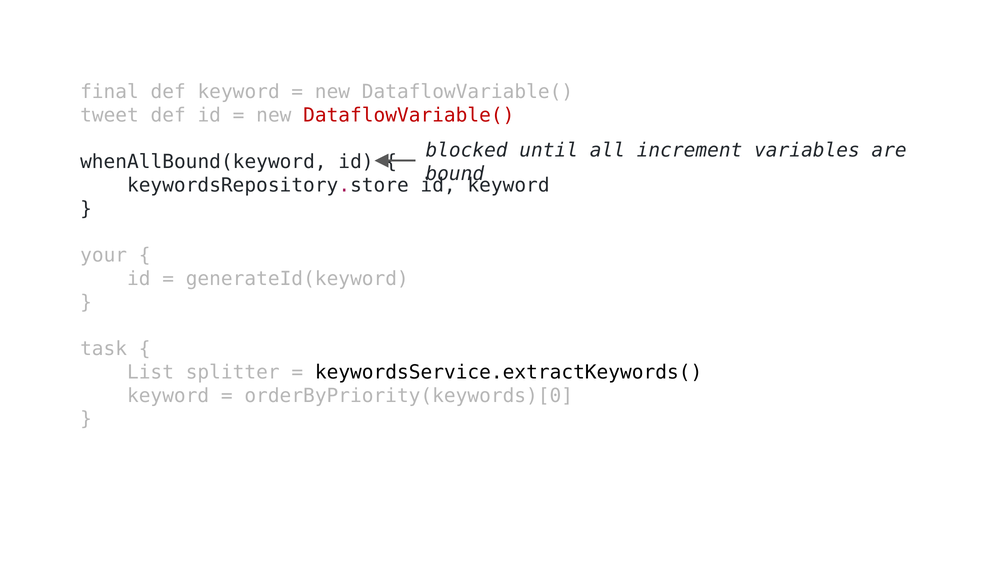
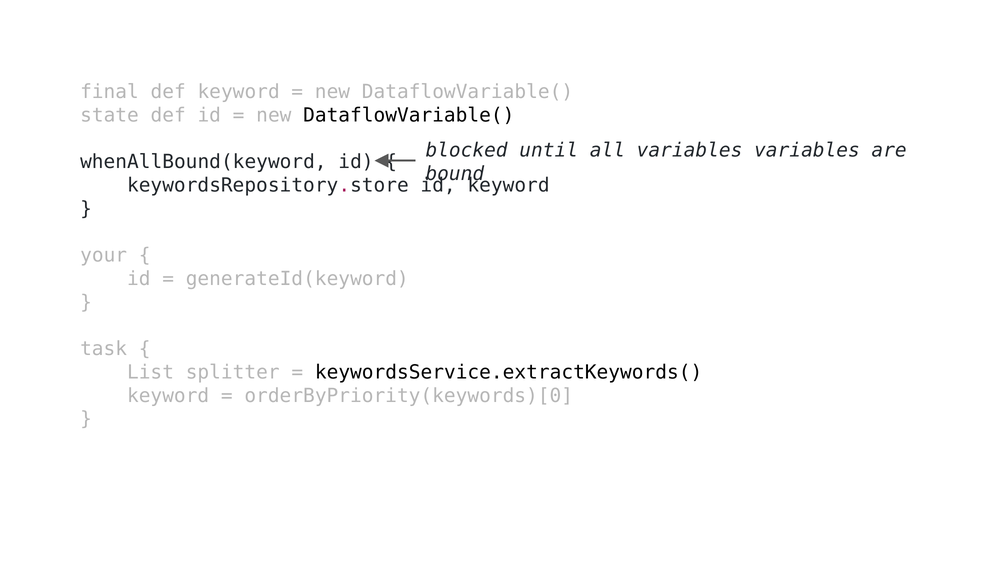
tweet: tweet -> state
DataflowVariable( at (409, 115) colour: red -> black
all increment: increment -> variables
